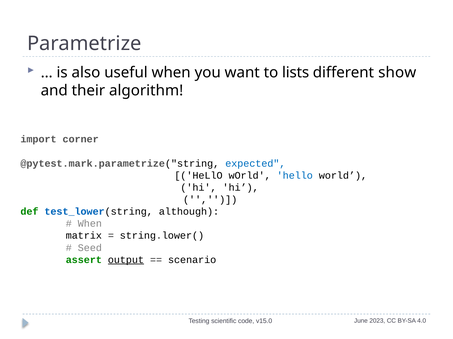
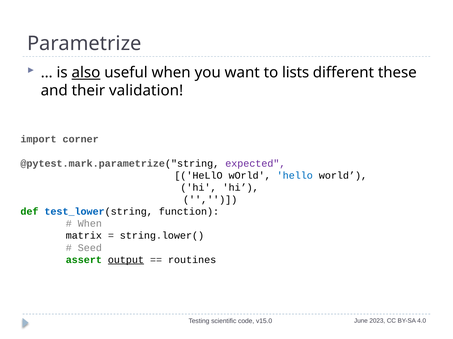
also underline: none -> present
show: show -> these
algorithm: algorithm -> validation
expected colour: blue -> purple
although: although -> function
scenario: scenario -> routines
